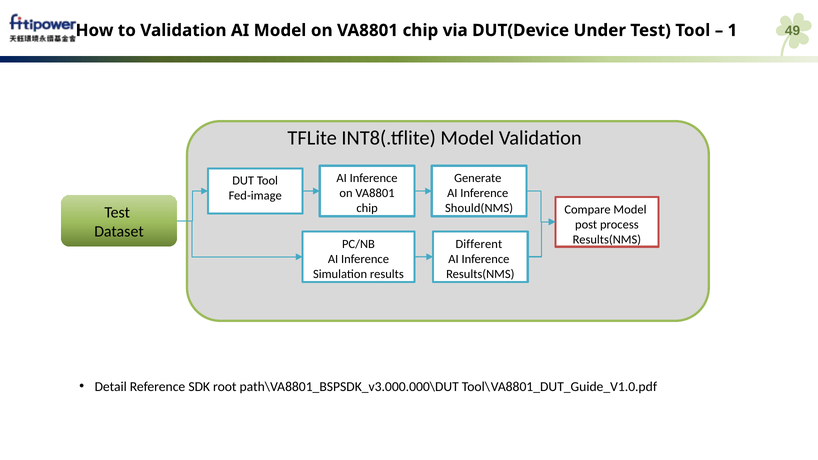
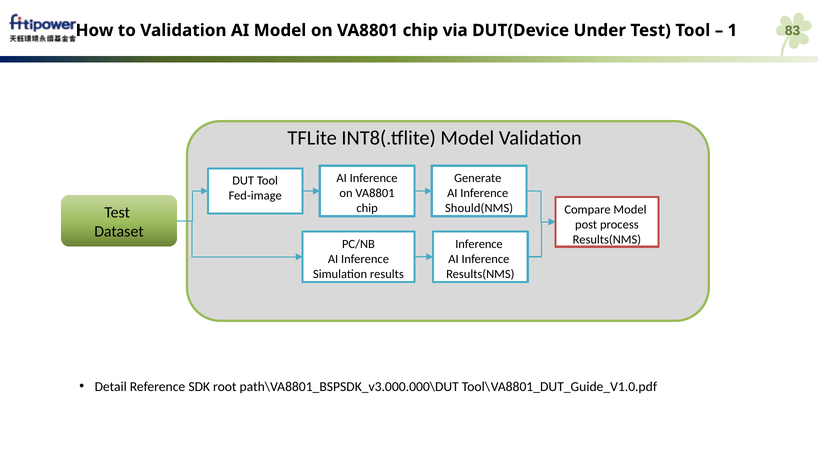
49: 49 -> 83
Different at (479, 244): Different -> Inference
